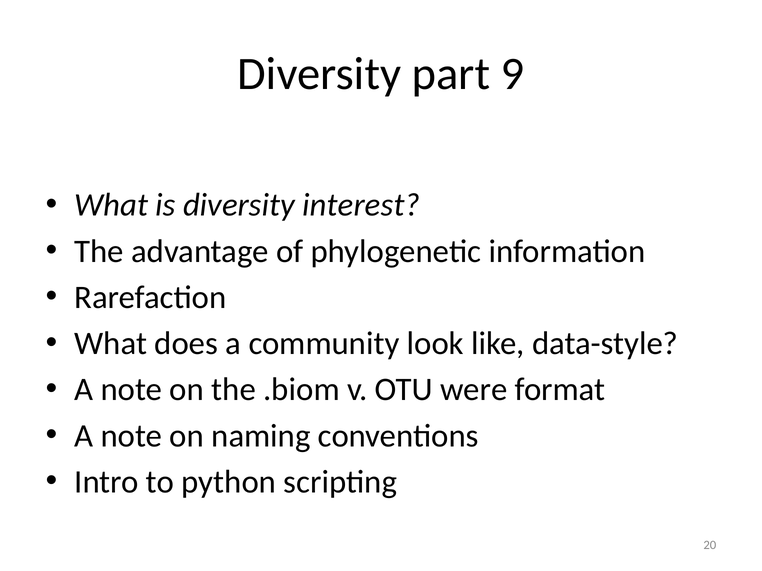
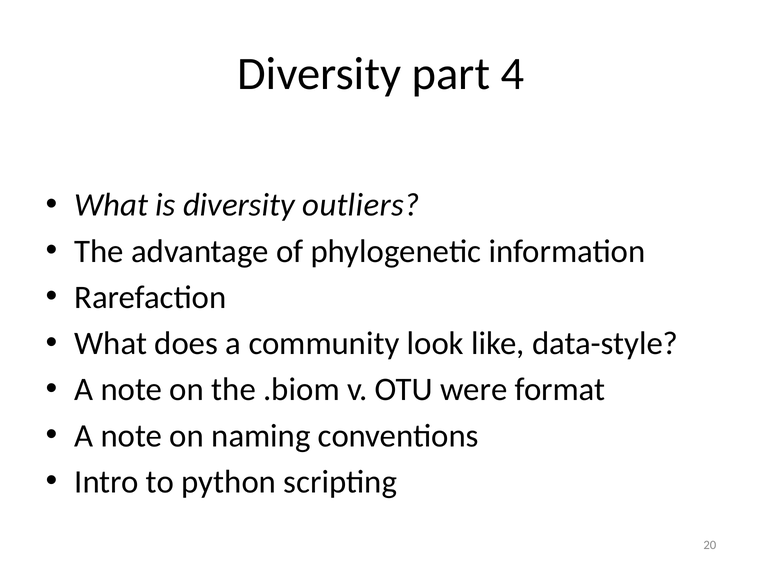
9: 9 -> 4
interest: interest -> outliers
